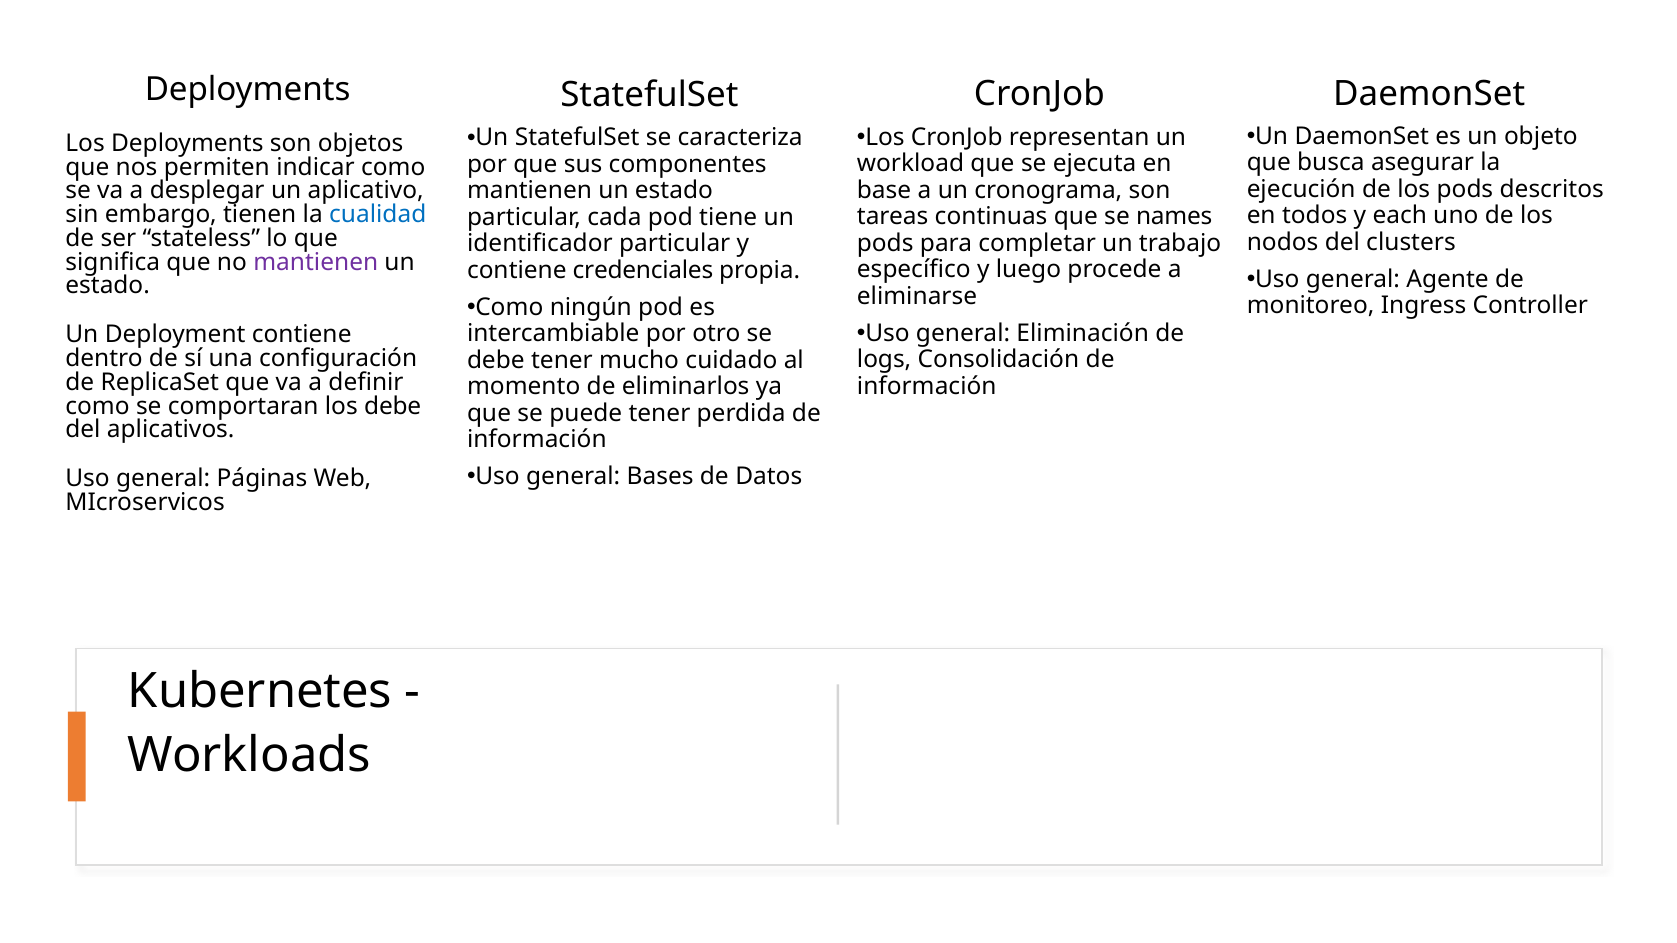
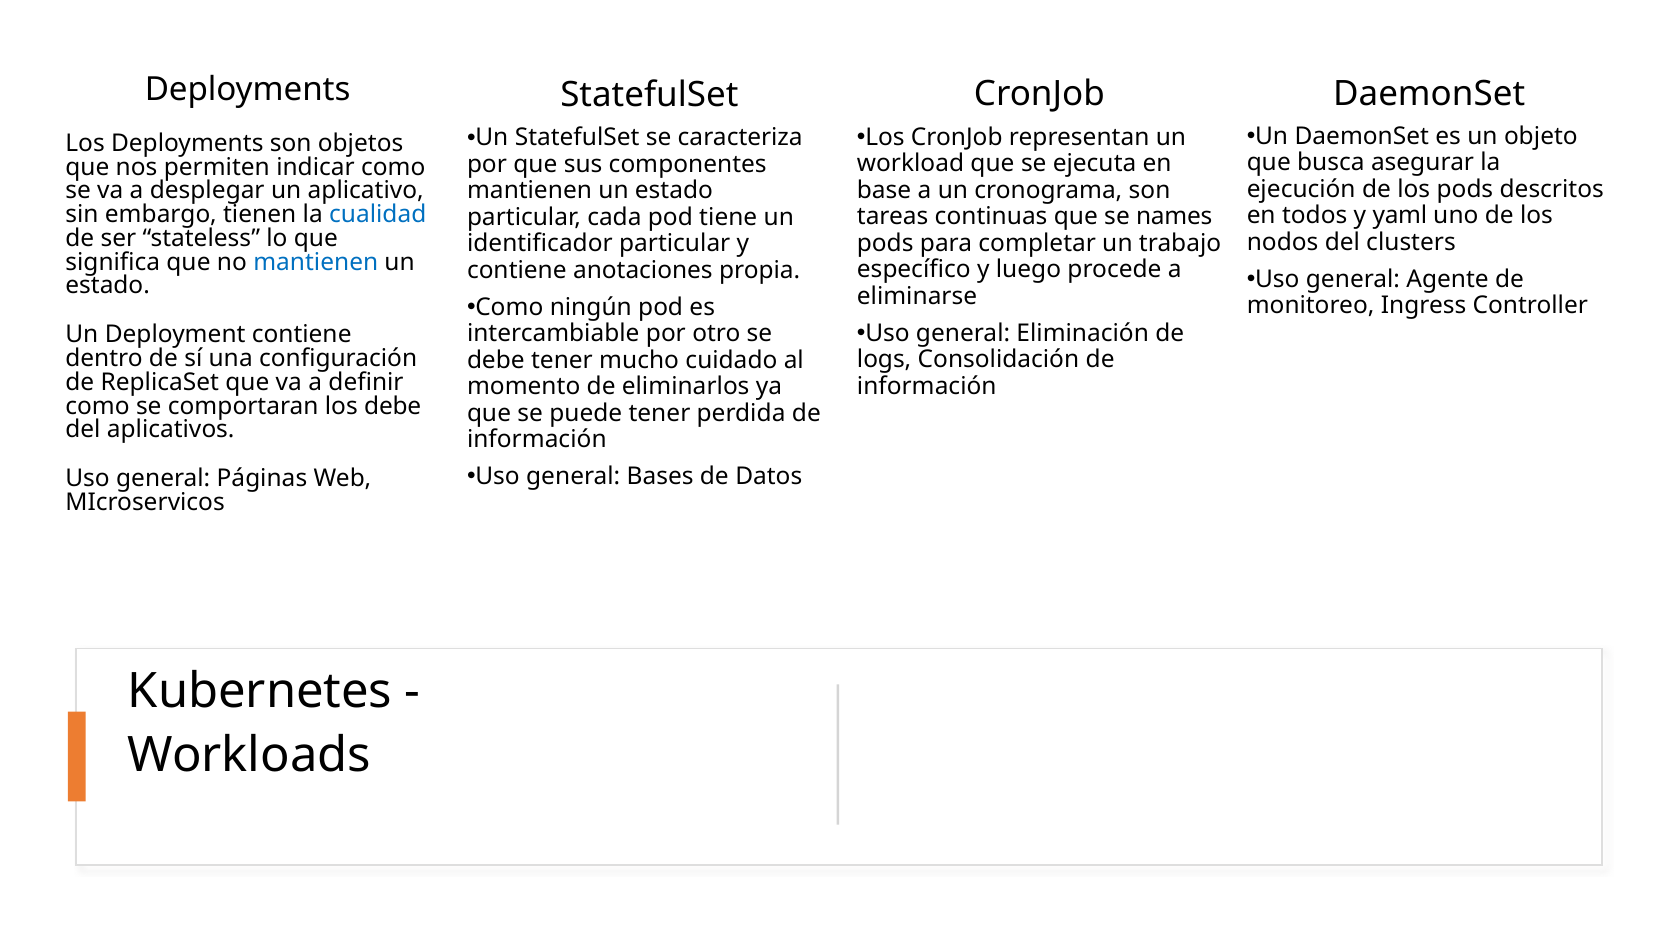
each: each -> yaml
mantienen at (316, 262) colour: purple -> blue
credenciales: credenciales -> anotaciones
